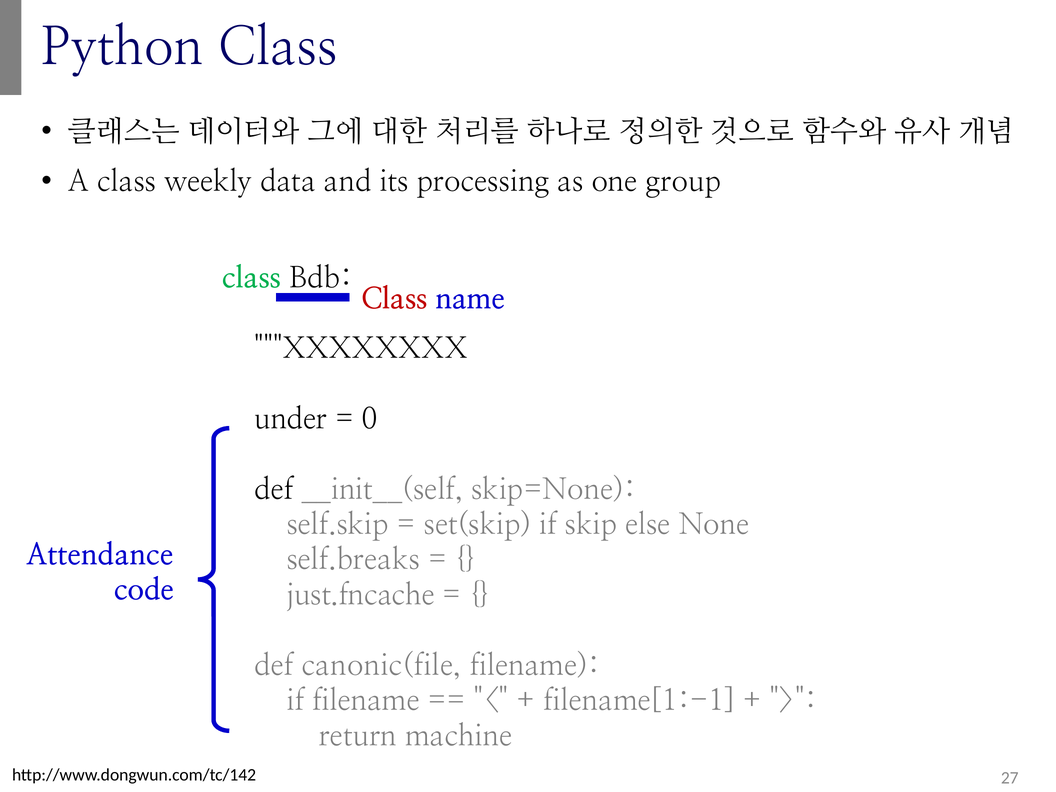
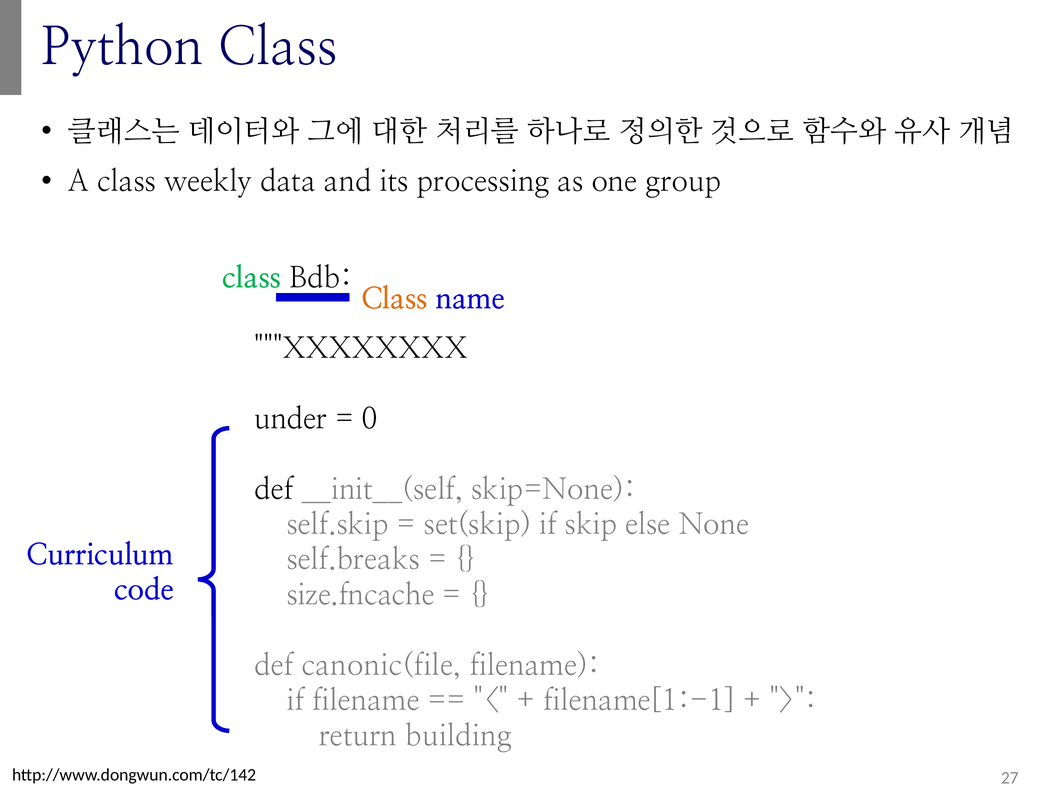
Class at (394, 299) colour: red -> orange
Attendance: Attendance -> Curriculum
just.fncache: just.fncache -> size.fncache
machine: machine -> building
